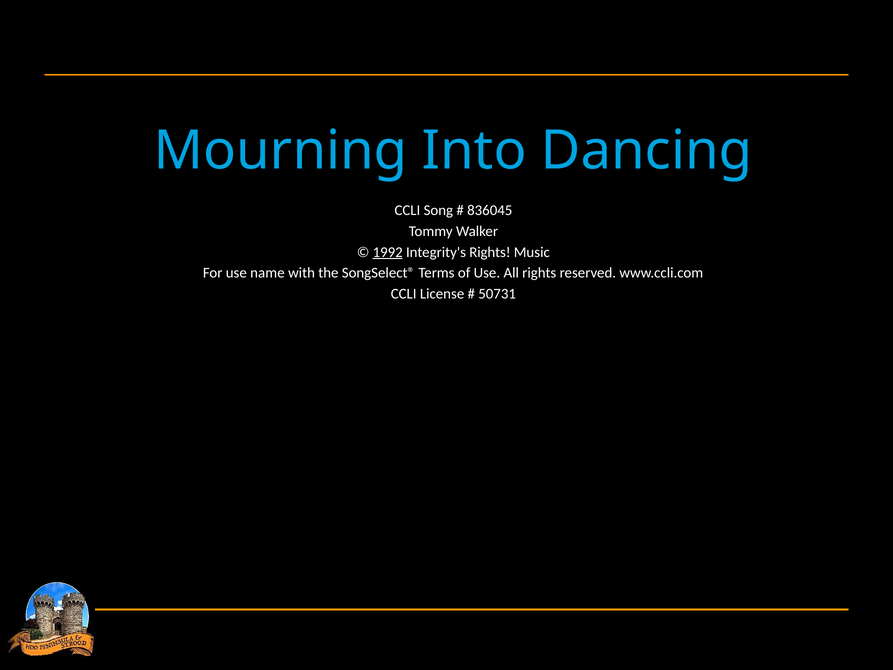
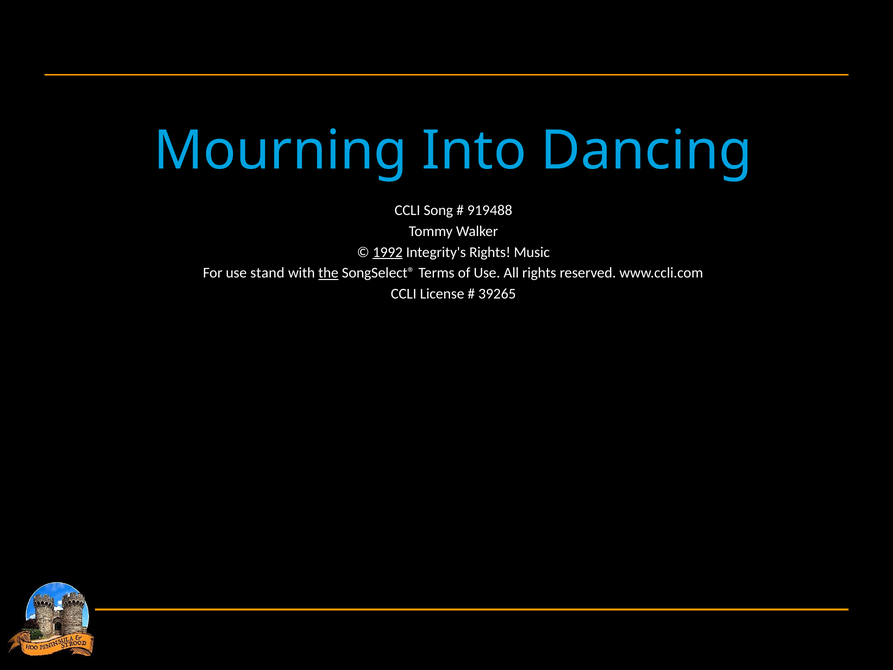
836045: 836045 -> 919488
name: name -> stand
the underline: none -> present
50731: 50731 -> 39265
